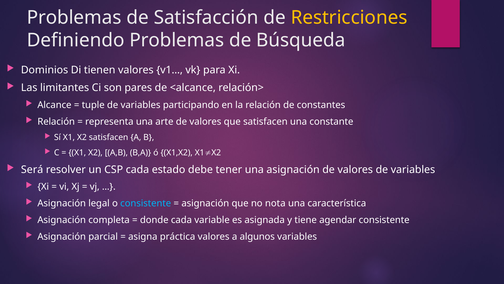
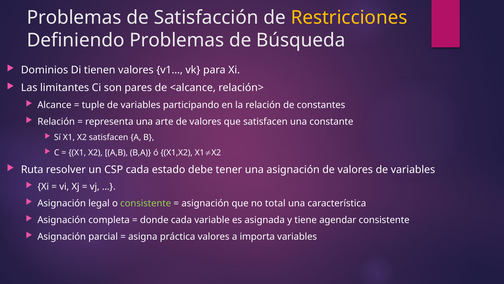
Será: Será -> Ruta
consistente at (146, 203) colour: light blue -> light green
nota: nota -> total
algunos: algunos -> importa
